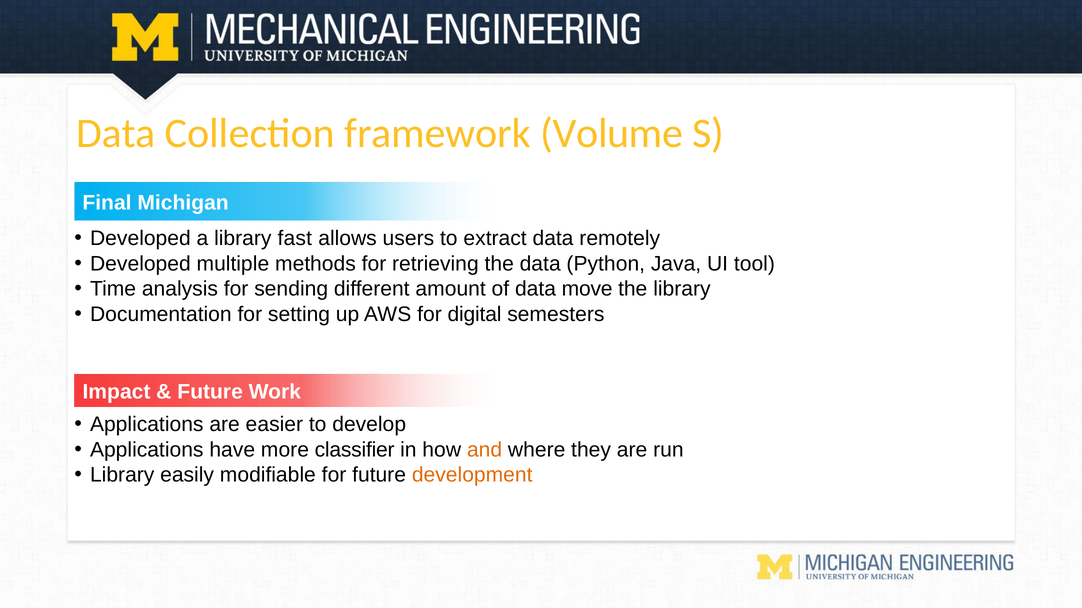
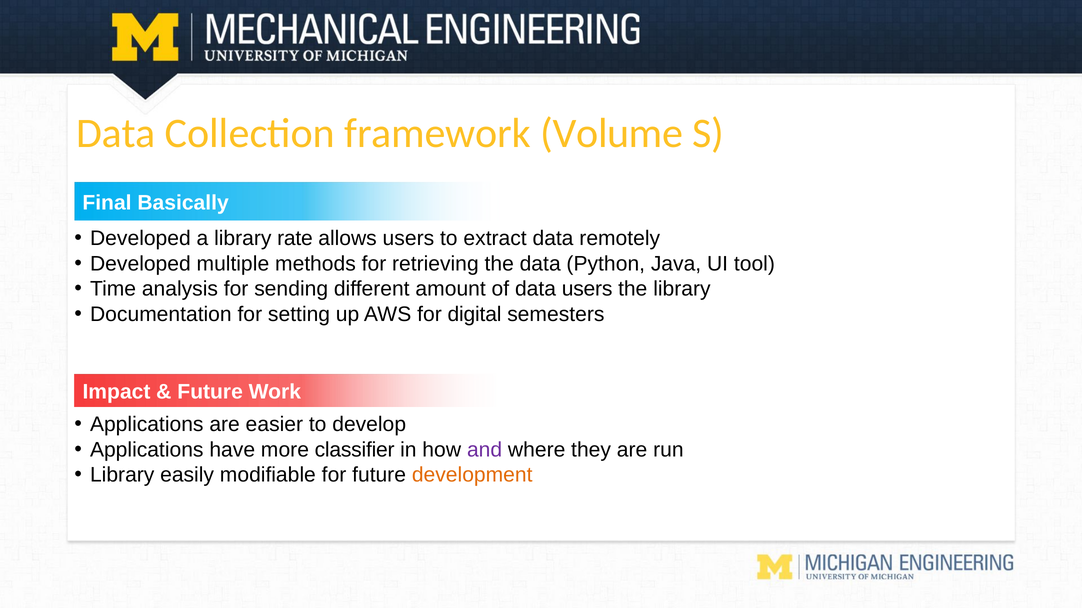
Michigan: Michigan -> Basically
fast: fast -> rate
data move: move -> users
and colour: orange -> purple
